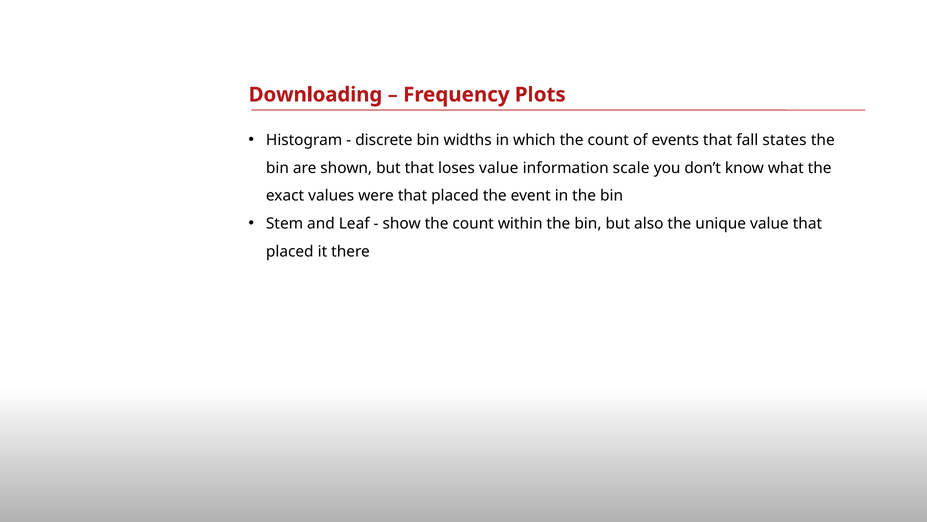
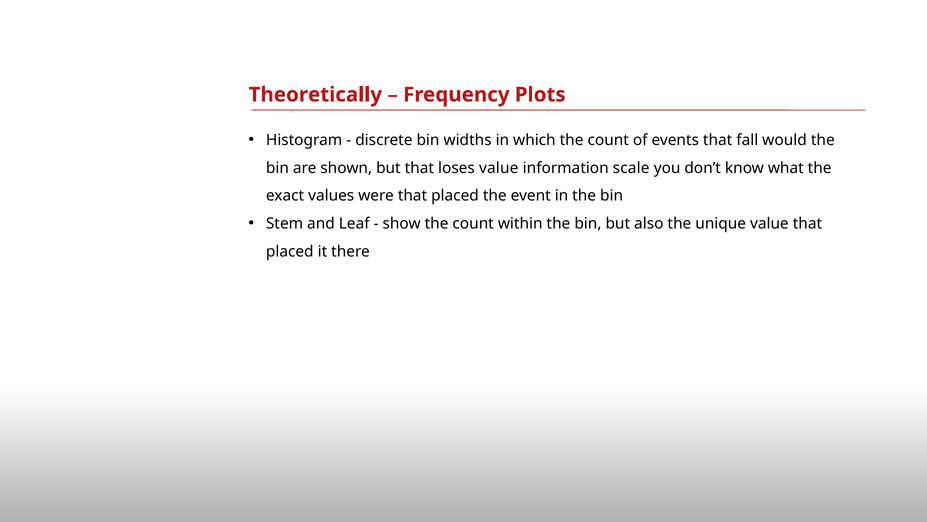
Downloading: Downloading -> Theoretically
states: states -> would
